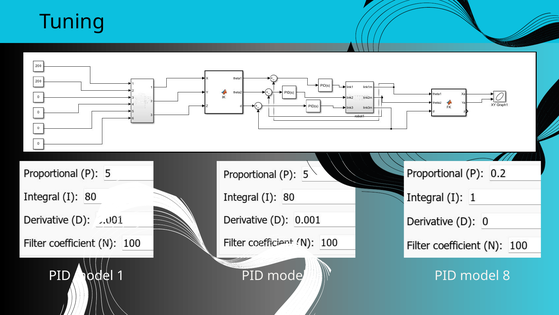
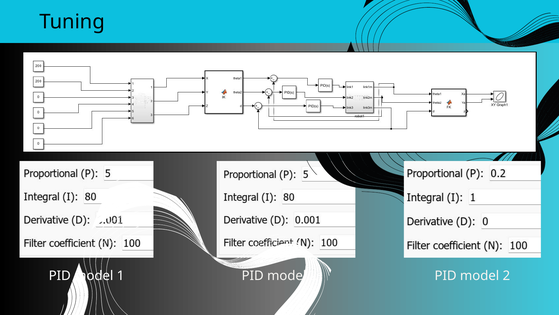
8 at (506, 275): 8 -> 2
